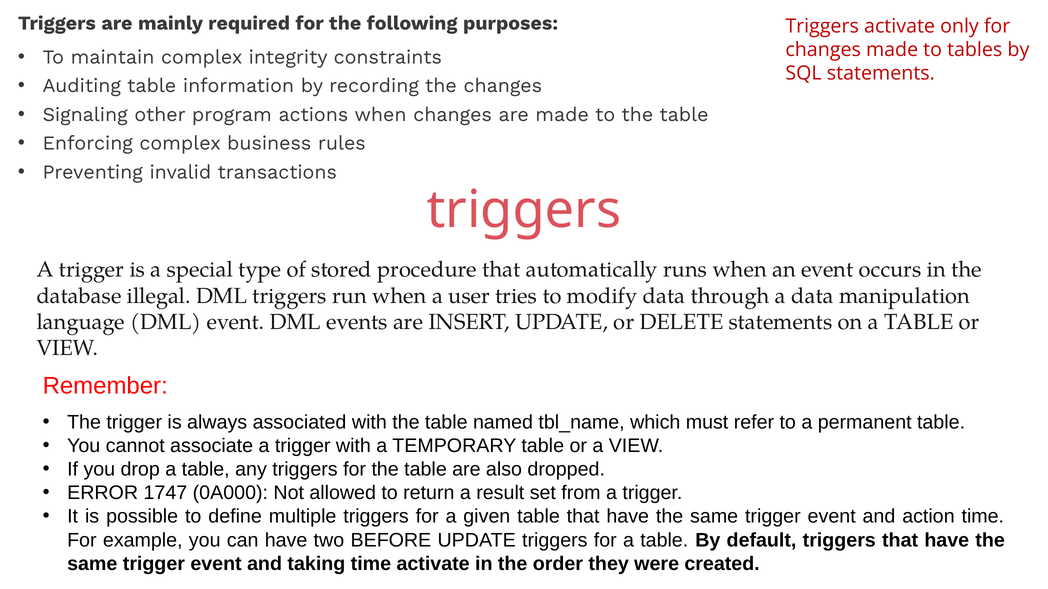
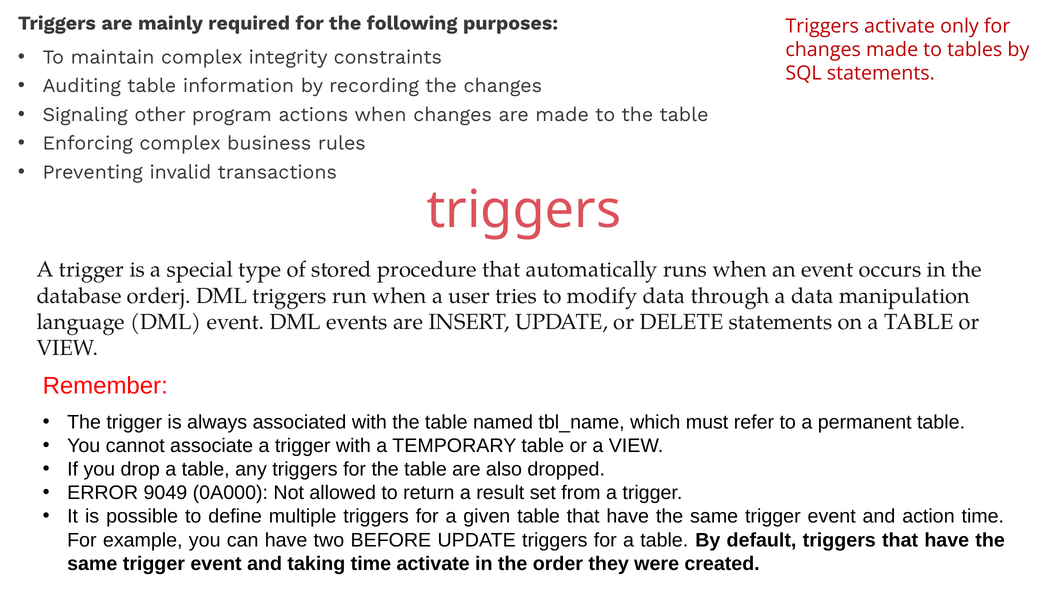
illegal: illegal -> orderj
1747: 1747 -> 9049
